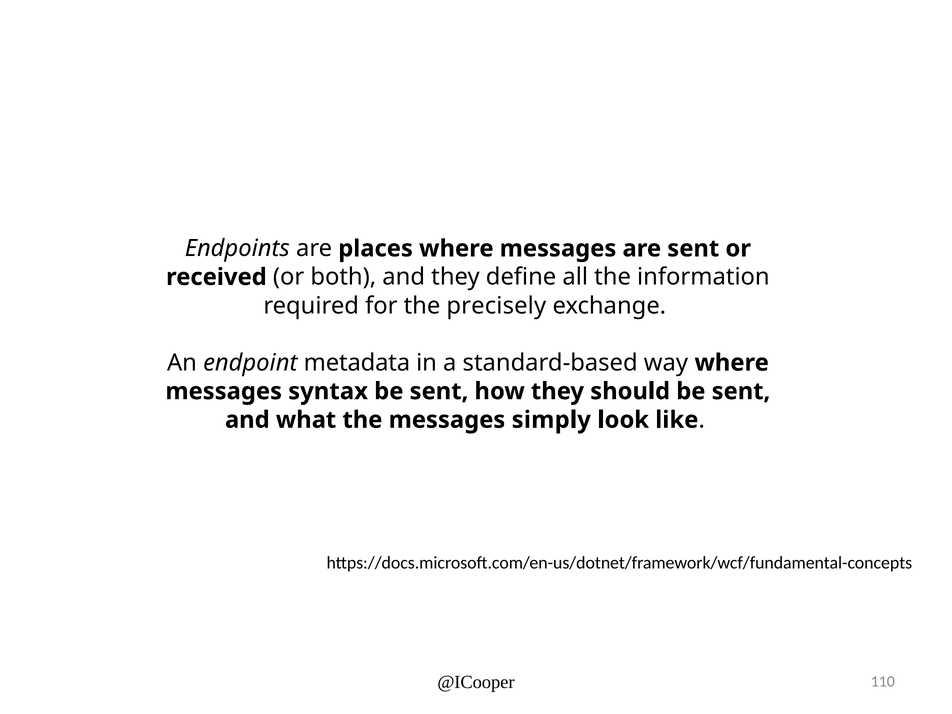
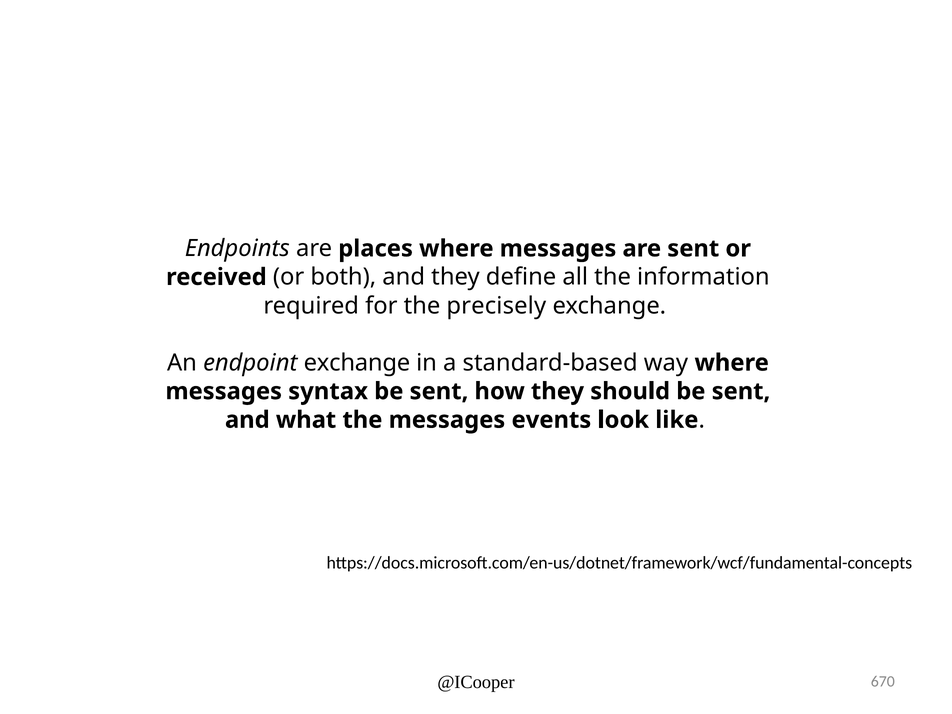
endpoint metadata: metadata -> exchange
simply: simply -> events
110: 110 -> 670
